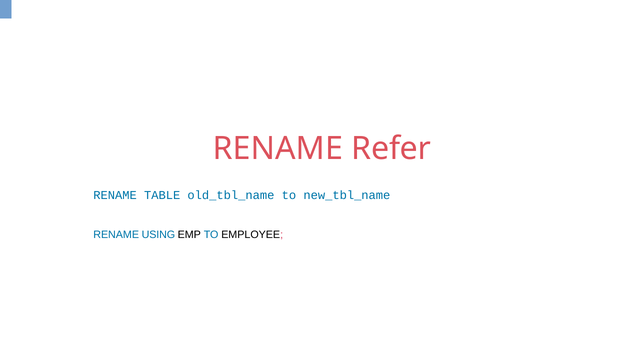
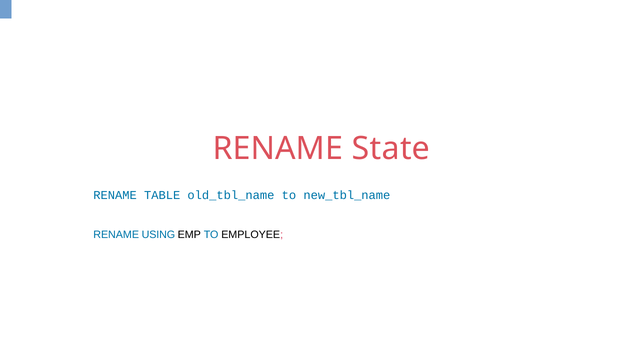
Refer: Refer -> State
